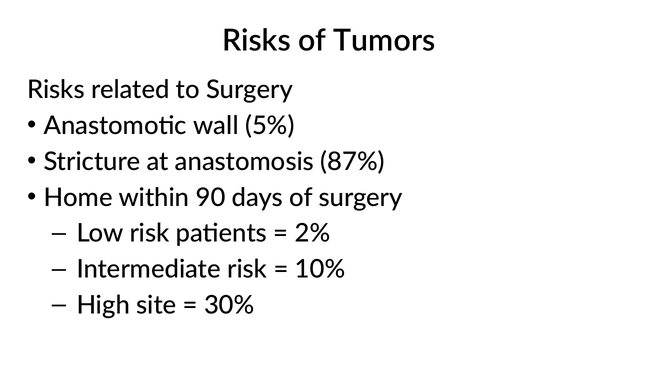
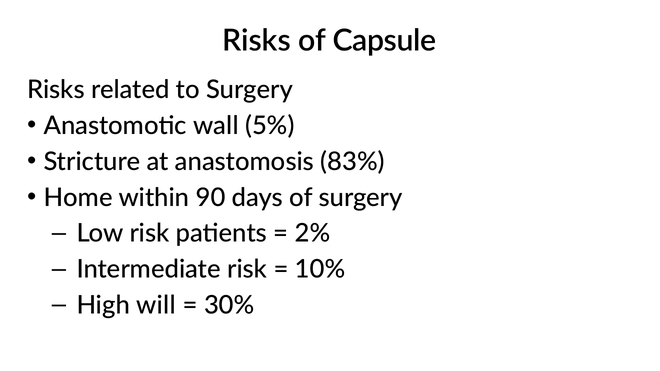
Tumors: Tumors -> Capsule
87%: 87% -> 83%
site: site -> will
